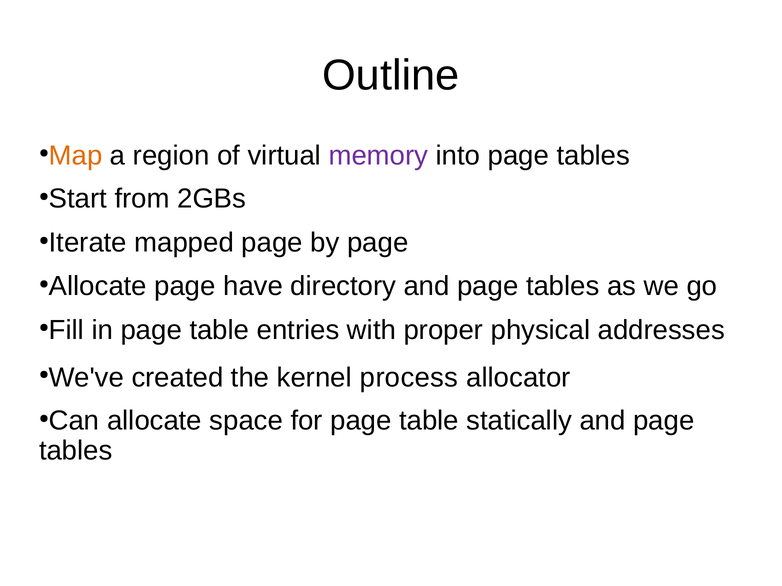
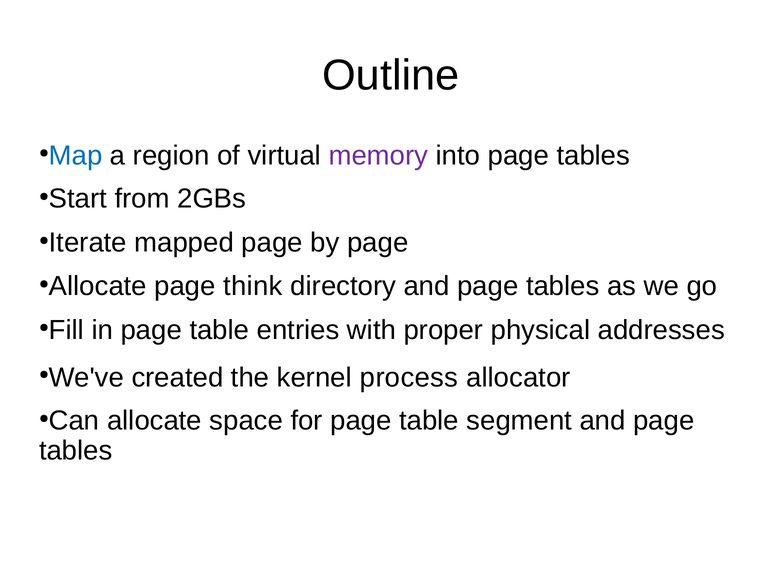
Map colour: orange -> blue
have: have -> think
statically: statically -> segment
